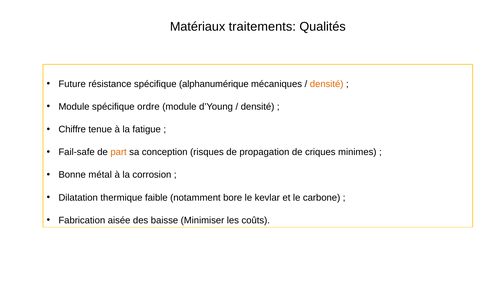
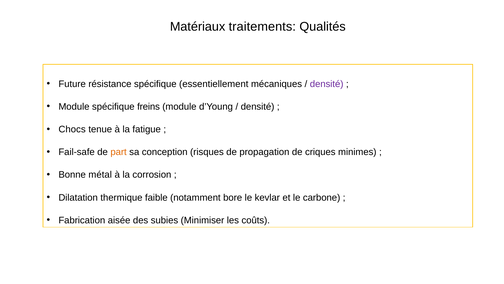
alphanumérique: alphanumérique -> essentiellement
densité at (327, 84) colour: orange -> purple
ordre: ordre -> freins
Chiffre: Chiffre -> Chocs
baisse: baisse -> subies
